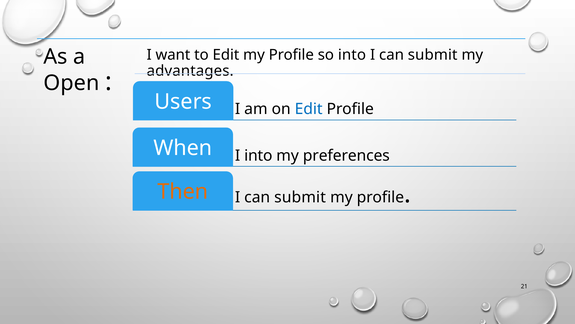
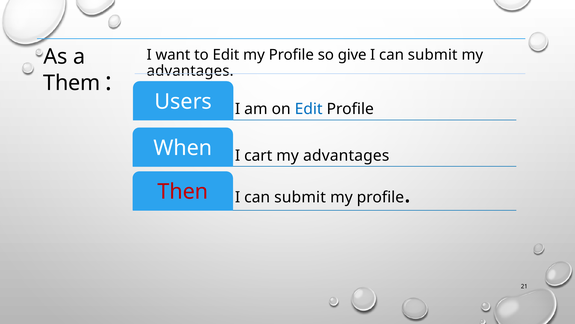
so into: into -> give
Open: Open -> Them
I into: into -> cart
preferences at (346, 155): preferences -> advantages
Then colour: orange -> red
